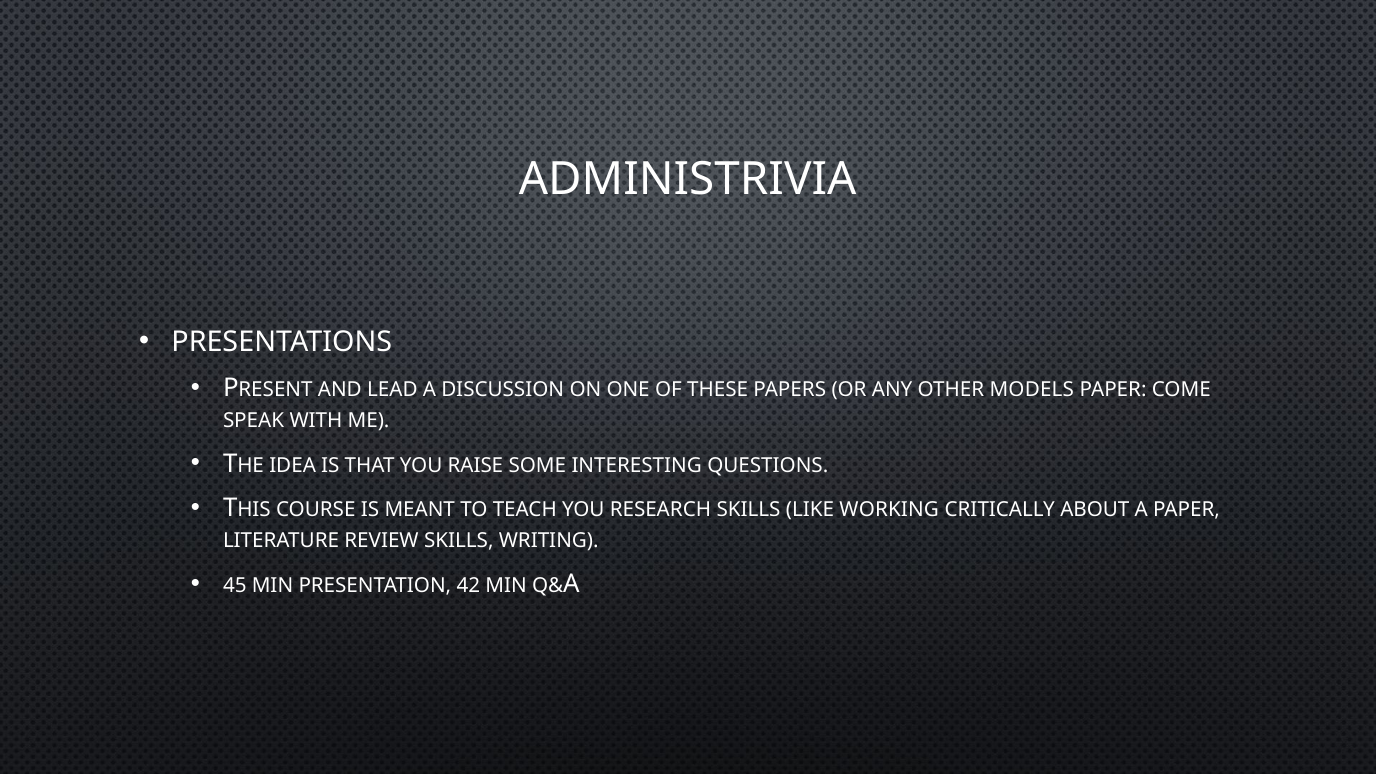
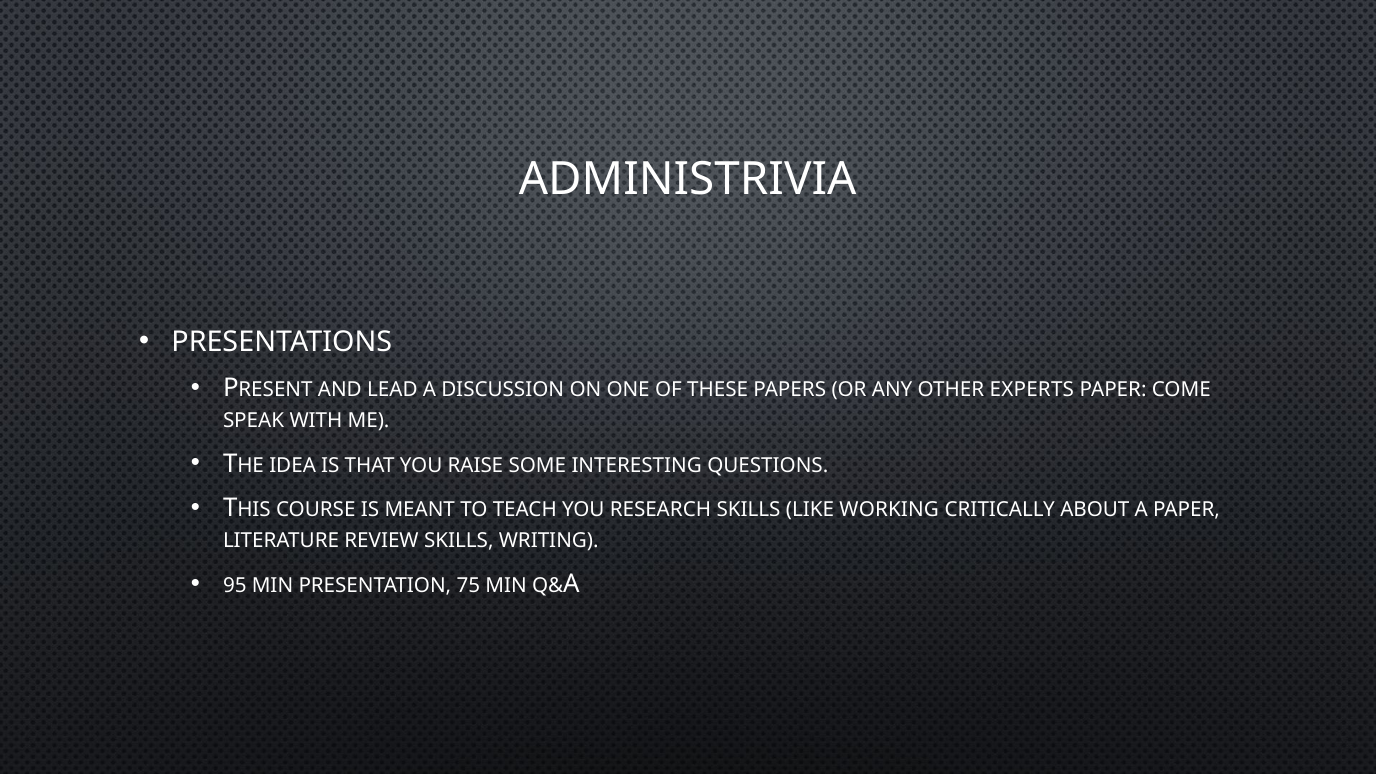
MODELS: MODELS -> EXPERTS
45: 45 -> 95
42: 42 -> 75
